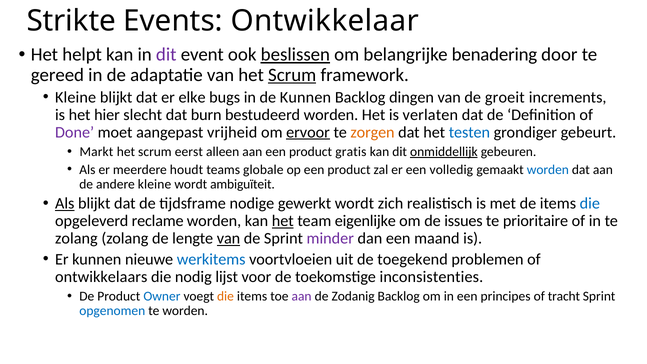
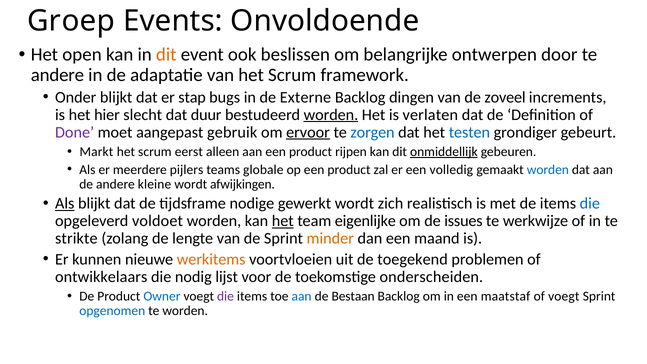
Strikte: Strikte -> Groep
Ontwikkelaar: Ontwikkelaar -> Onvoldoende
helpt: helpt -> open
dit at (166, 55) colour: purple -> orange
beslissen underline: present -> none
benadering: benadering -> ontwerpen
gereed at (57, 75): gereed -> andere
Scrum at (292, 75) underline: present -> none
Kleine at (76, 97): Kleine -> Onder
elke: elke -> stap
de Kunnen: Kunnen -> Externe
groeit: groeit -> zoveel
burn: burn -> duur
worden at (331, 115) underline: none -> present
vrijheid: vrijheid -> gebruik
zorgen colour: orange -> blue
gratis: gratis -> rijpen
houdt: houdt -> pijlers
ambiguïteit: ambiguïteit -> afwijkingen
reclame: reclame -> voldoet
prioritaire: prioritaire -> werkwijze
zolang at (76, 238): zolang -> strikte
van at (228, 238) underline: present -> none
minder colour: purple -> orange
werkitems colour: blue -> orange
inconsistenties: inconsistenties -> onderscheiden
die at (225, 296) colour: orange -> purple
aan at (302, 296) colour: purple -> blue
Zodanig: Zodanig -> Bestaan
principes: principes -> maatstaf
of tracht: tracht -> voegt
